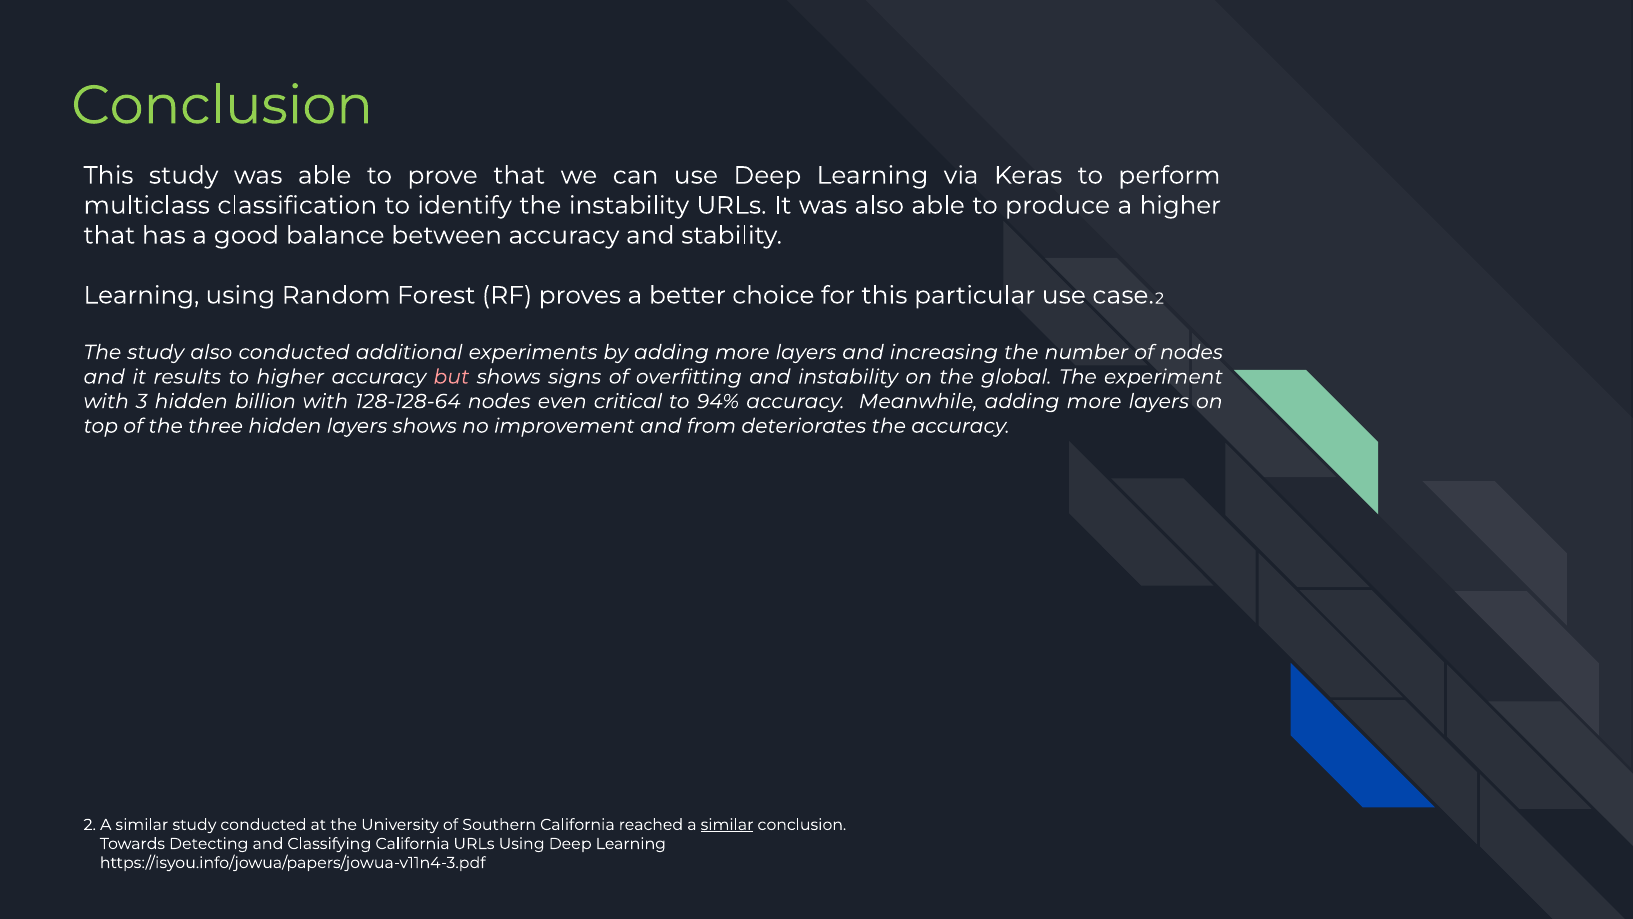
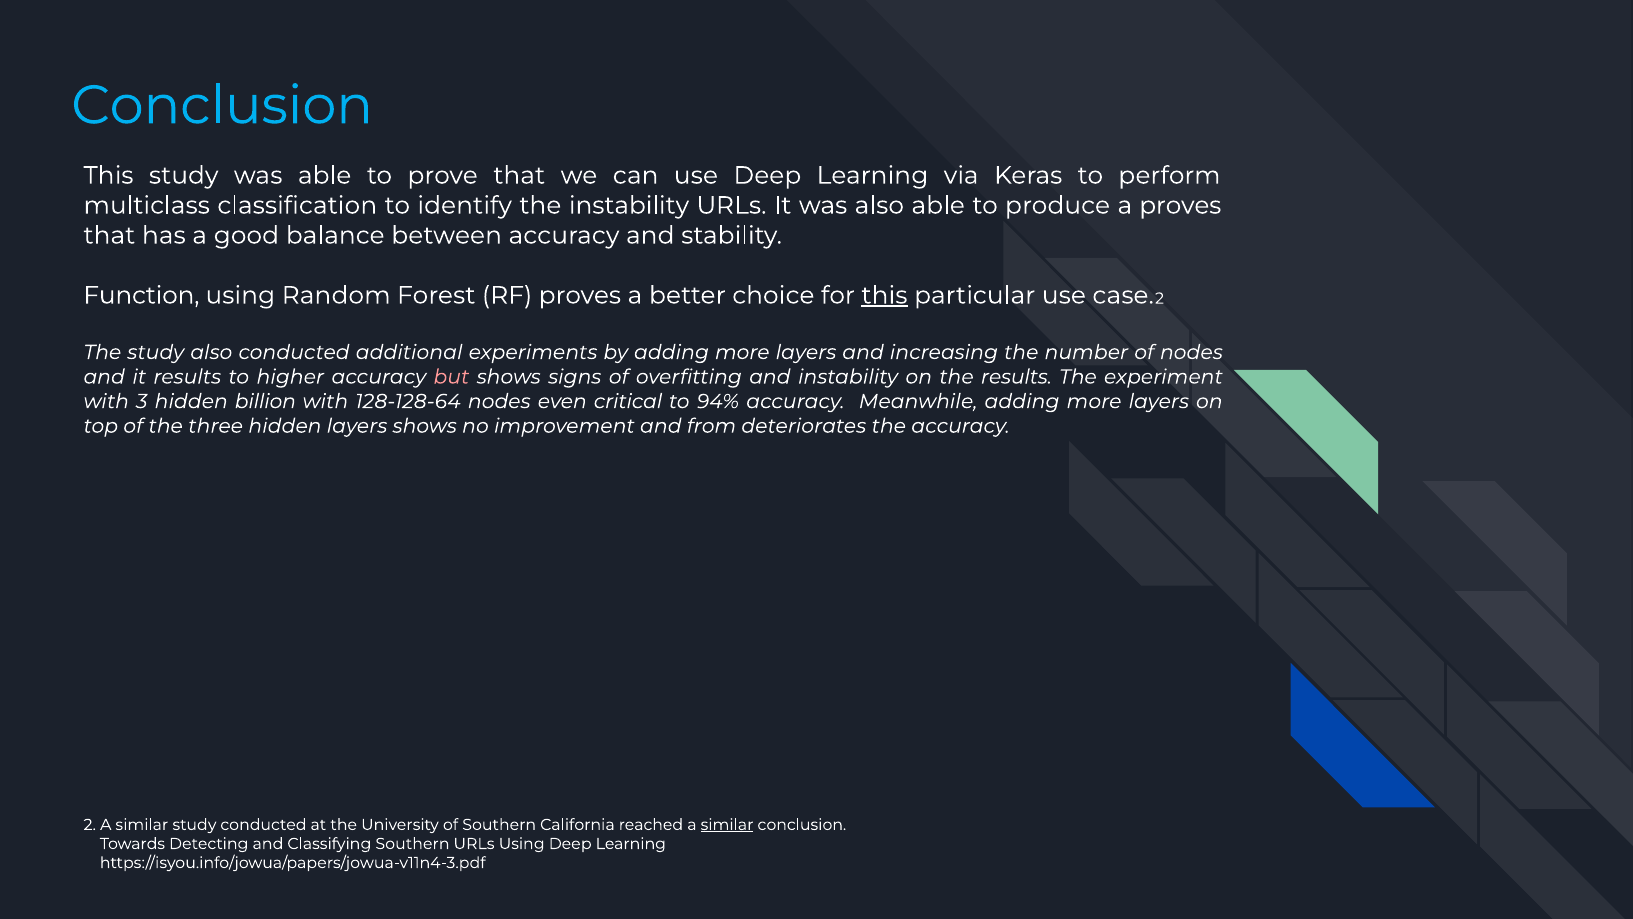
Conclusion at (222, 105) colour: light green -> light blue
a higher: higher -> proves
Learning at (141, 295): Learning -> Function
this at (884, 295) underline: none -> present
the global: global -> results
Classifying California: California -> Southern
